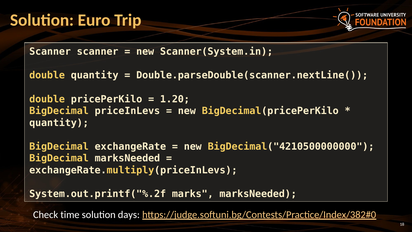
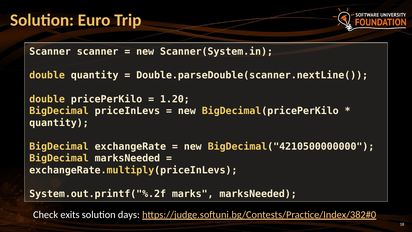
time: time -> exits
